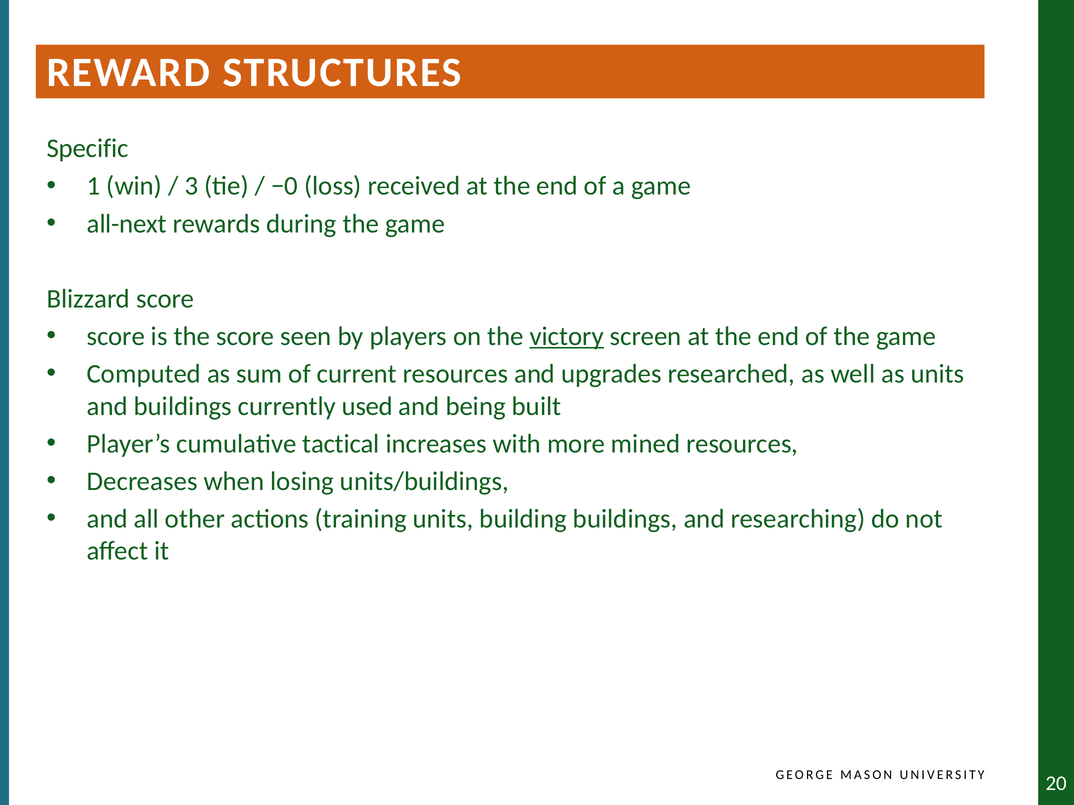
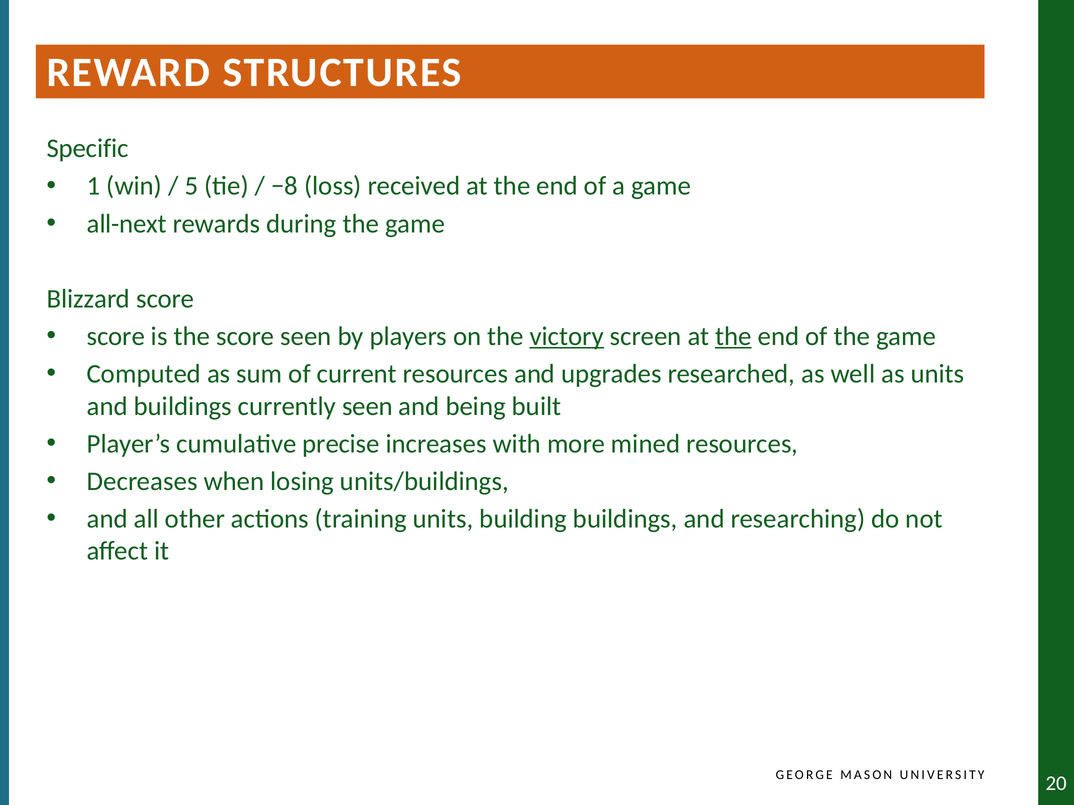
3: 3 -> 5
−0: −0 -> −8
the at (733, 337) underline: none -> present
currently used: used -> seen
tactical: tactical -> precise
